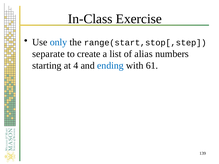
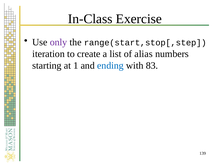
only colour: blue -> purple
separate: separate -> iteration
4: 4 -> 1
61: 61 -> 83
